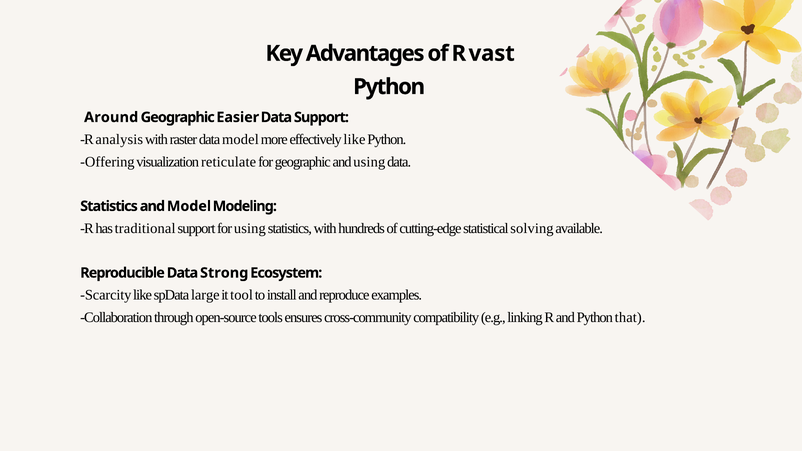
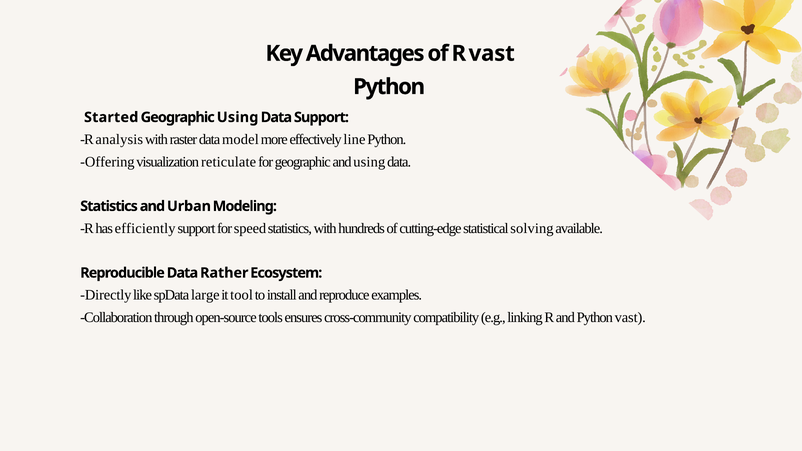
Around: Around -> Started
Geographic Easier: Easier -> Using
effectively like: like -> line
and Model: Model -> Urban
traditional: traditional -> efficiently
for using: using -> speed
Strong: Strong -> Rather
Scarcity: Scarcity -> Directly
Python that: that -> vast
